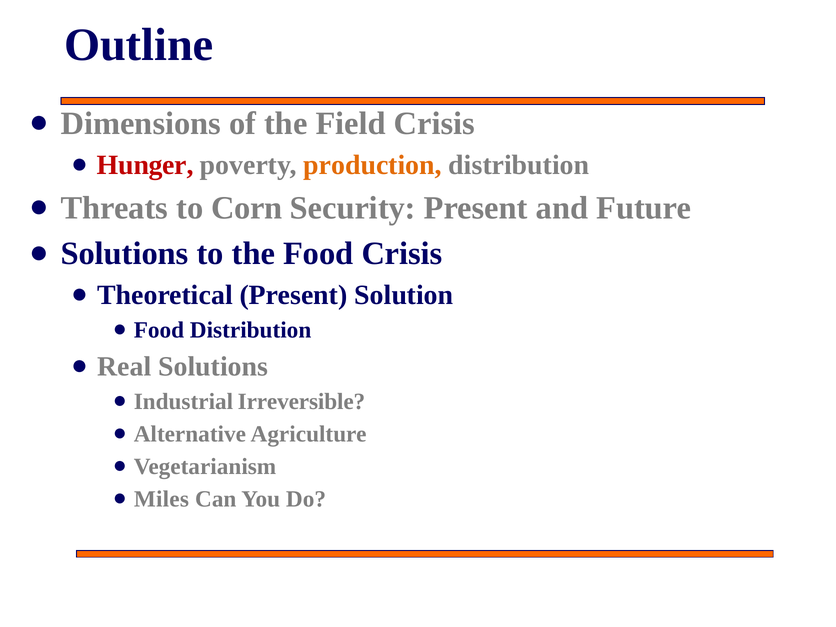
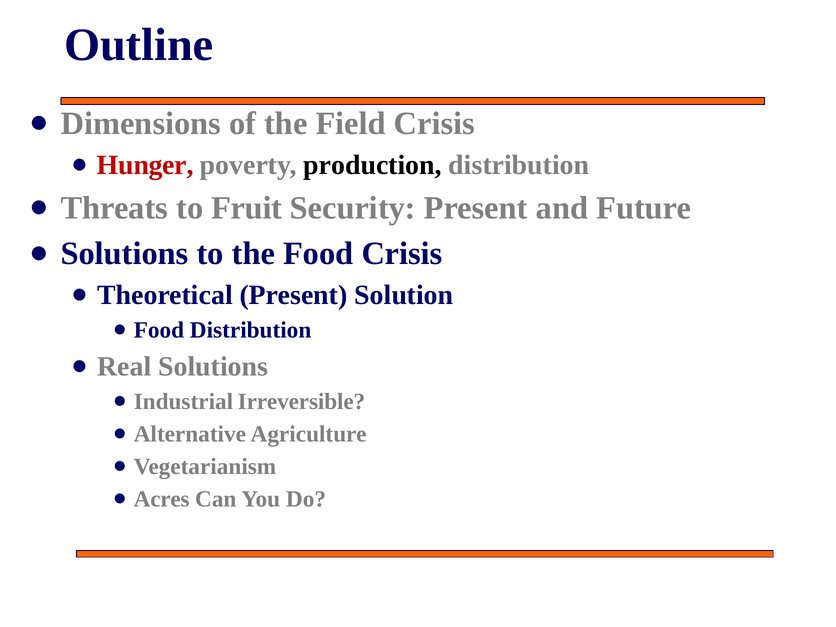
production colour: orange -> black
Corn: Corn -> Fruit
Miles: Miles -> Acres
